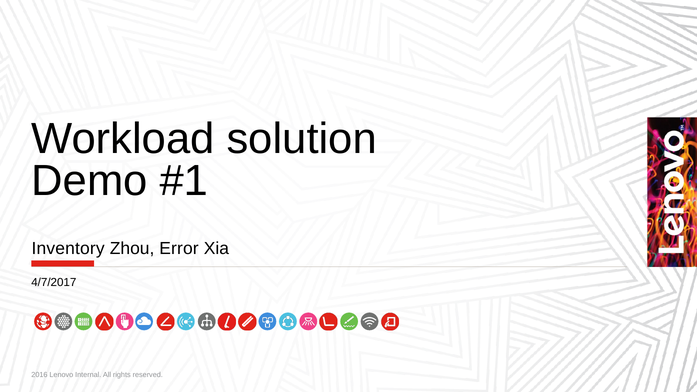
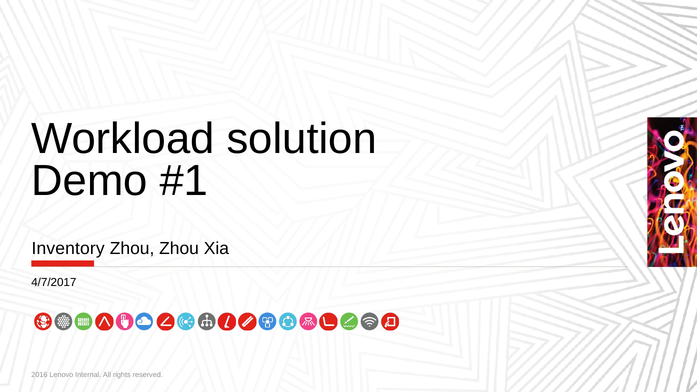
Zhou Error: Error -> Zhou
